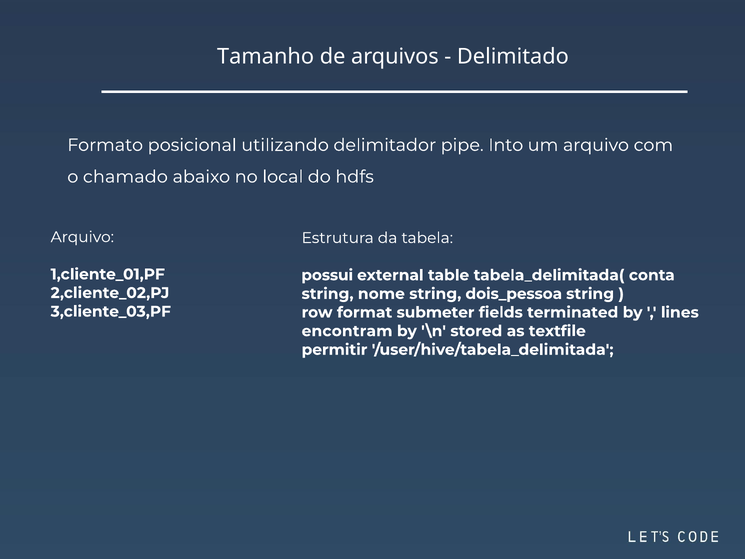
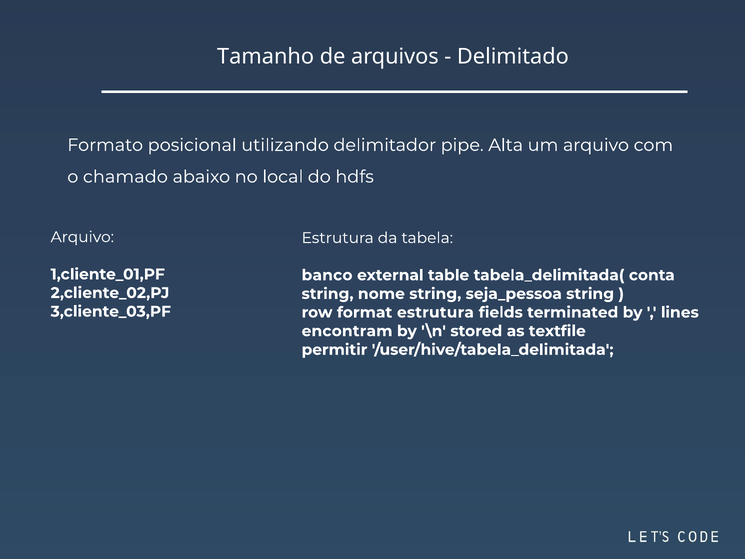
Into: Into -> Alta
possui: possui -> banco
dois_pessoa: dois_pessoa -> seja_pessoa
format submeter: submeter -> estrutura
